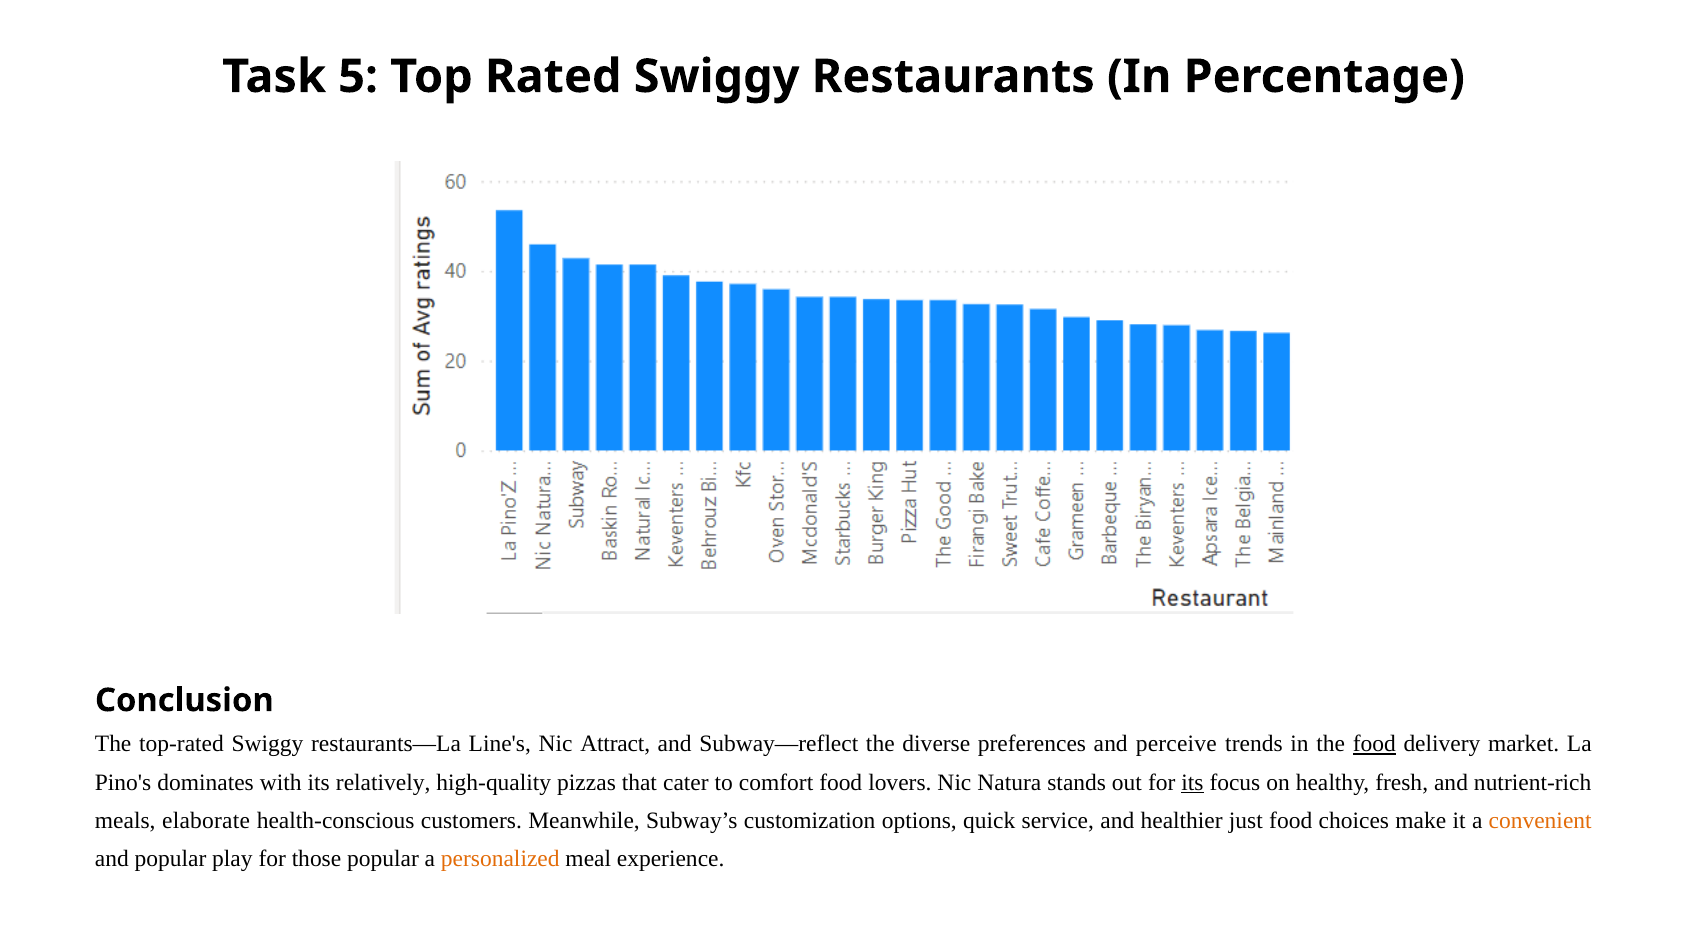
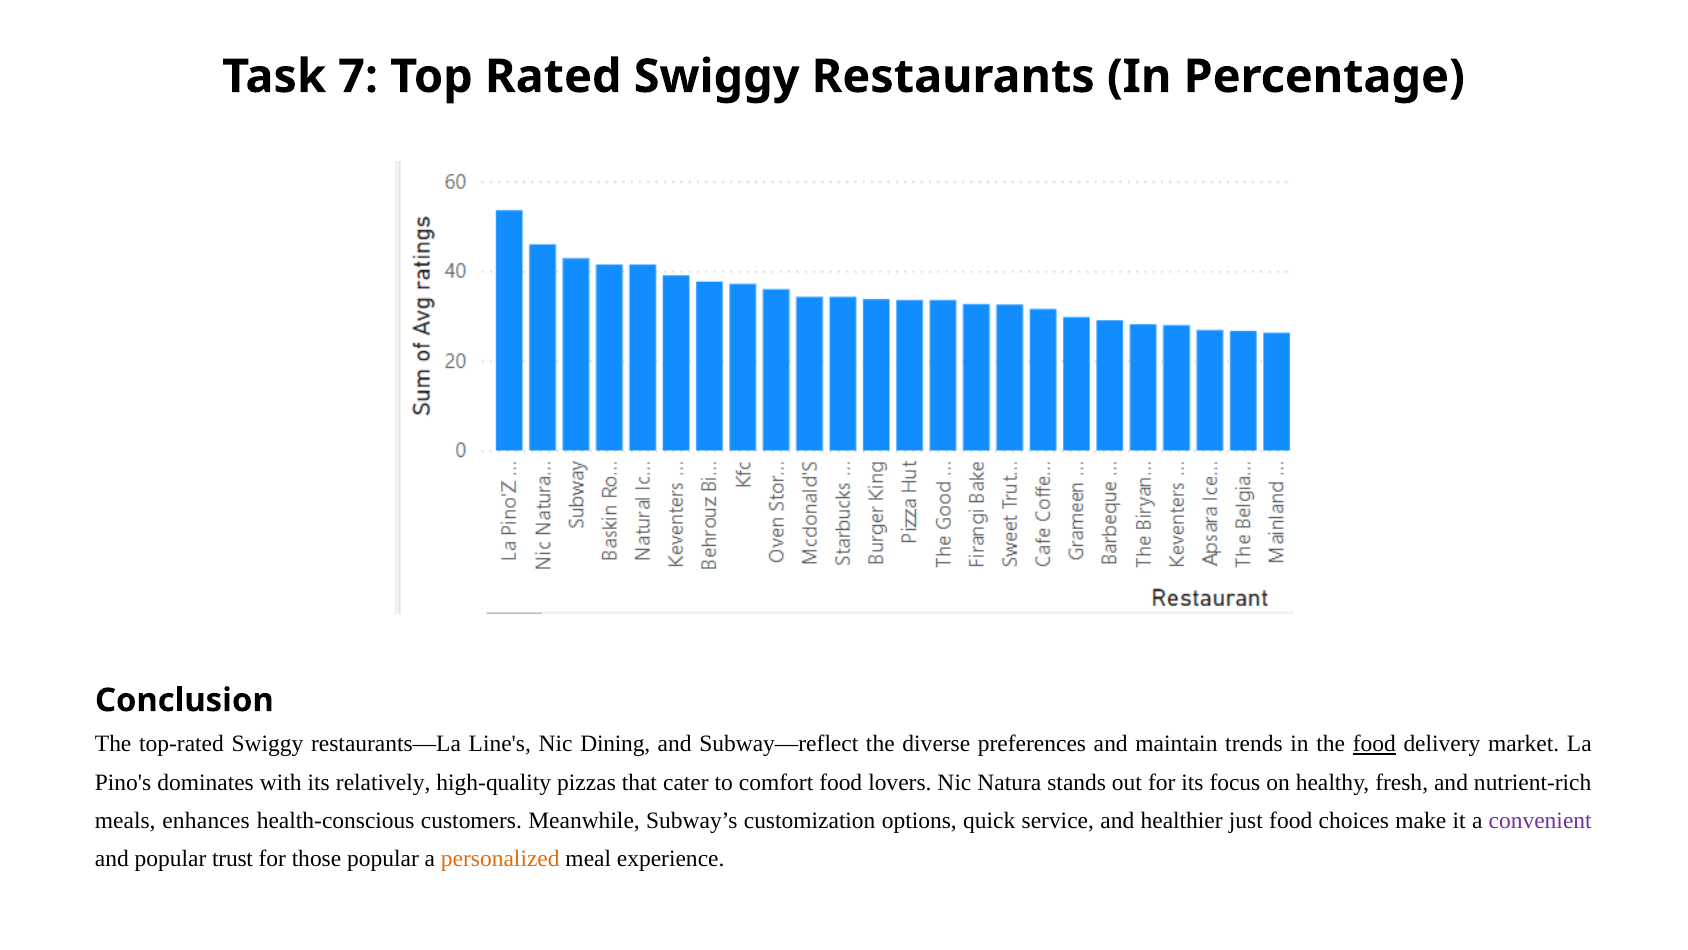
5: 5 -> 7
Attract: Attract -> Dining
perceive: perceive -> maintain
its at (1192, 782) underline: present -> none
elaborate: elaborate -> enhances
convenient colour: orange -> purple
play: play -> trust
